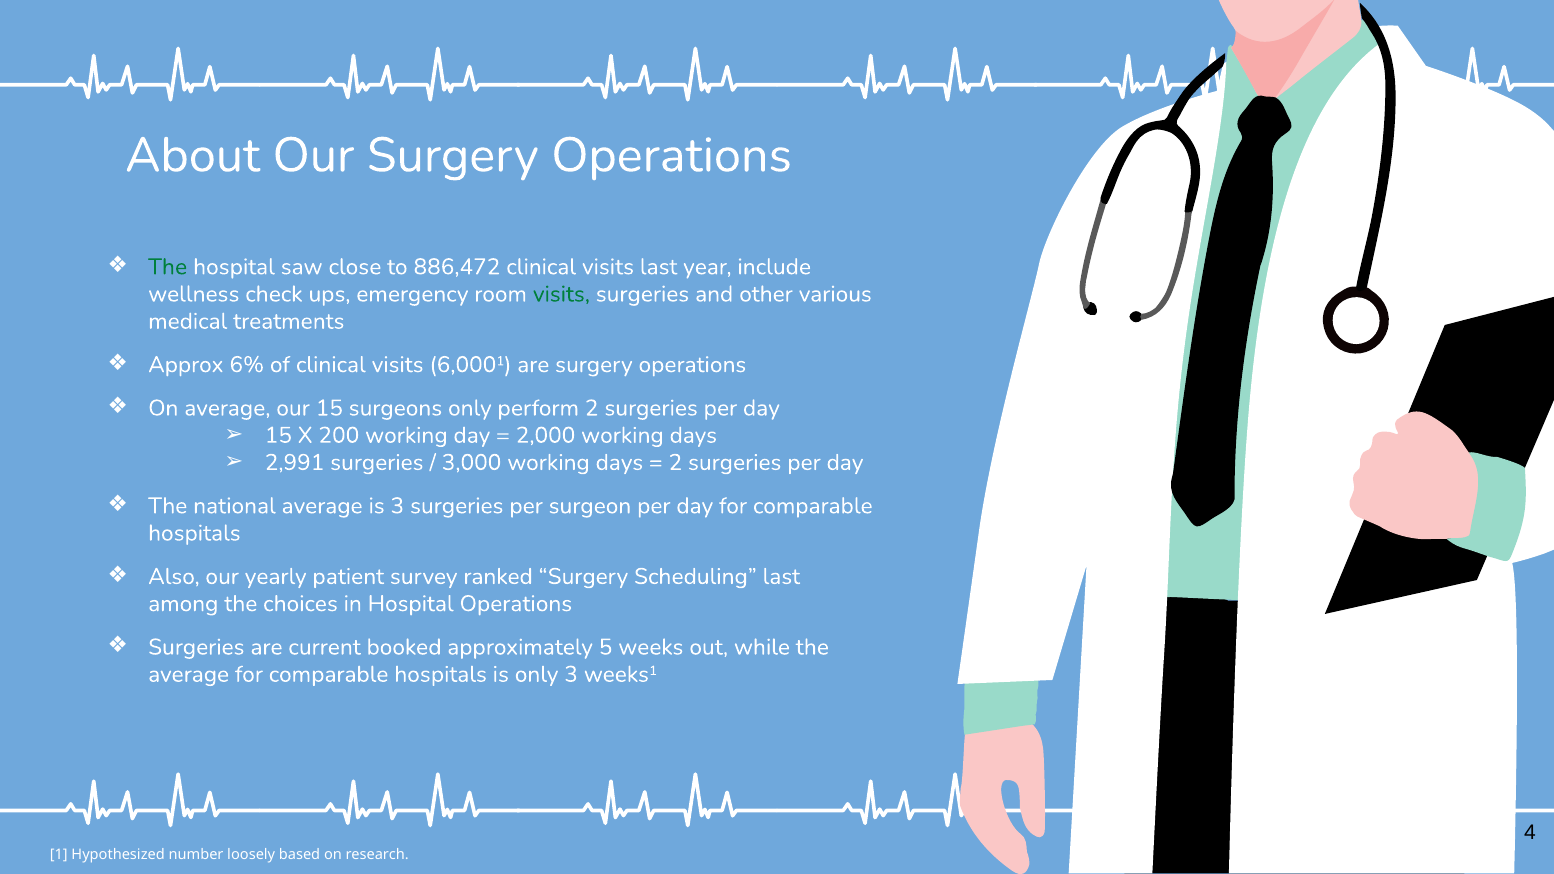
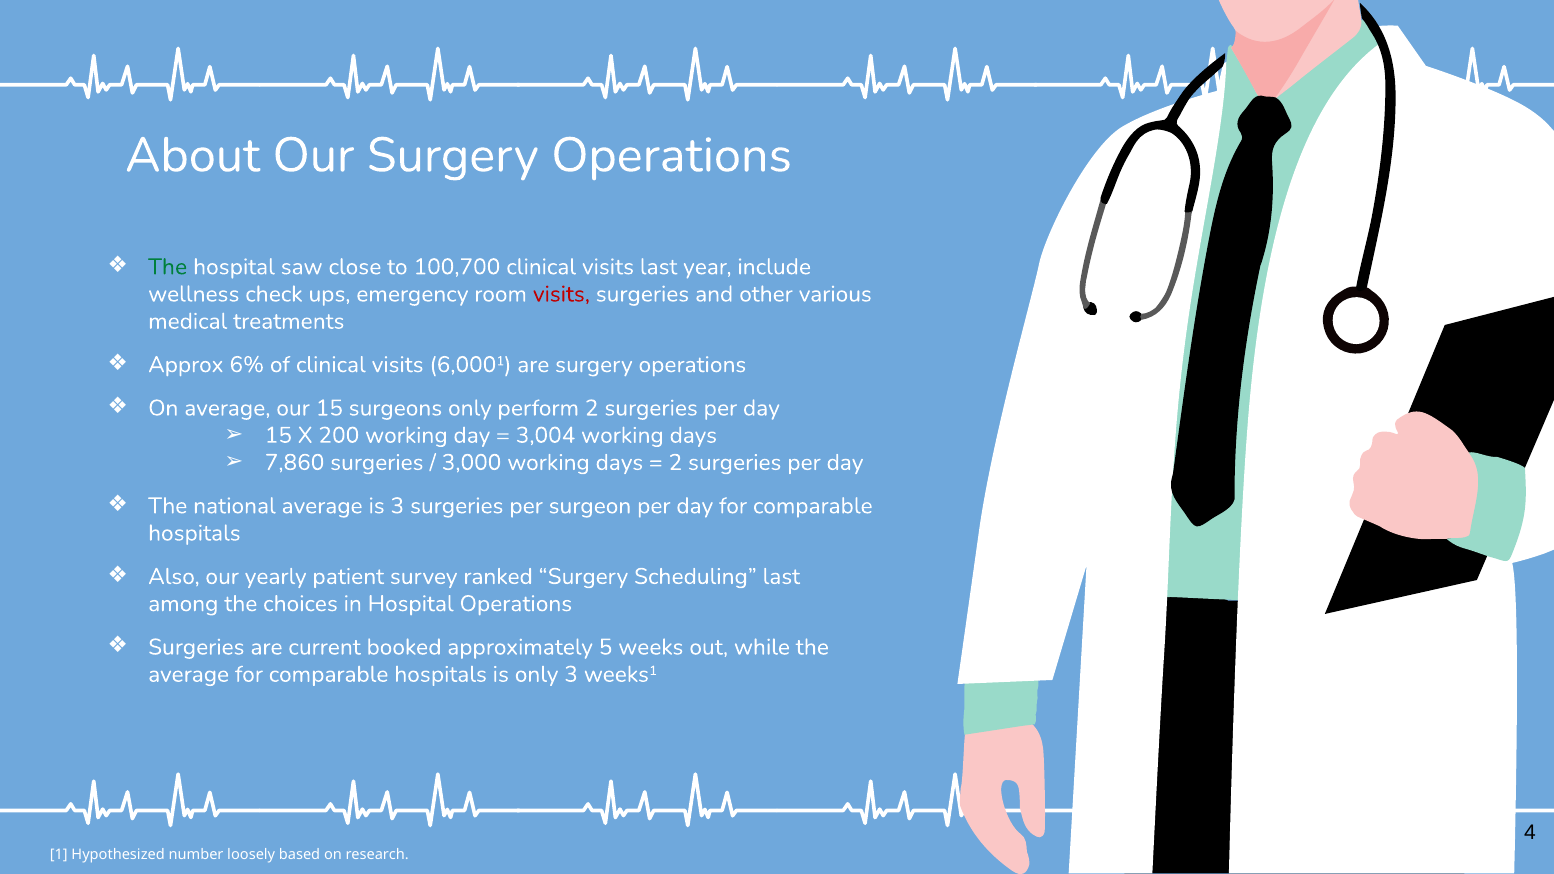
886,472: 886,472 -> 100,700
visits at (561, 294) colour: green -> red
2,000: 2,000 -> 3,004
2,991: 2,991 -> 7,860
